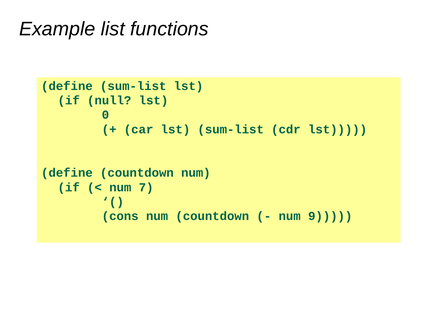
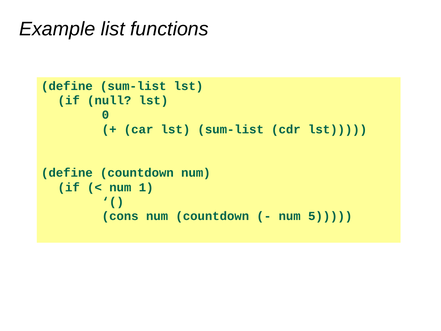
7: 7 -> 1
9: 9 -> 5
